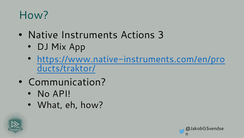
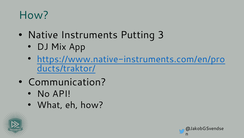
Actions: Actions -> Putting
